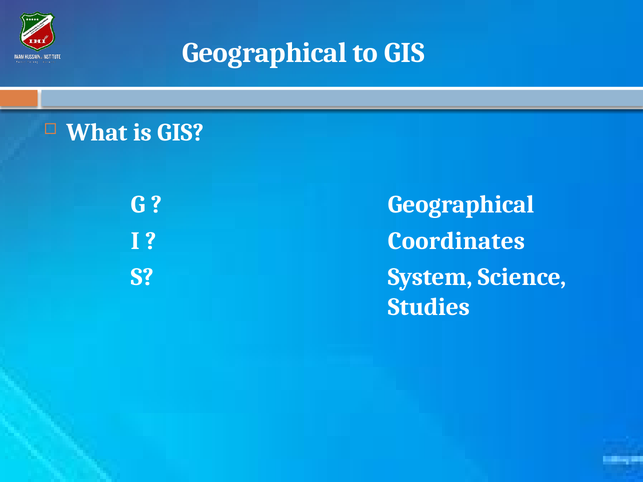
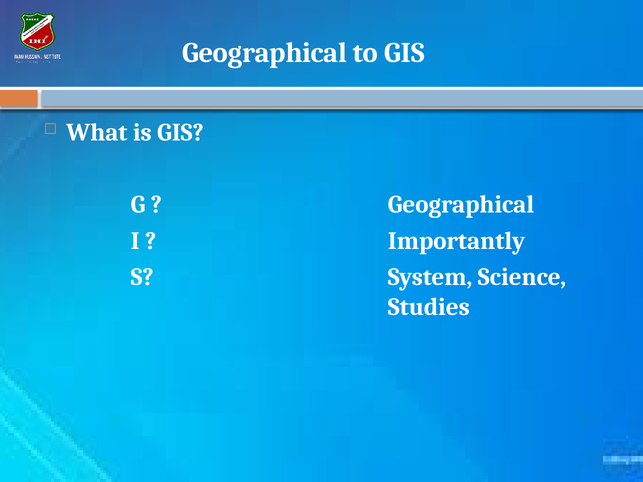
Coordinates: Coordinates -> Importantly
